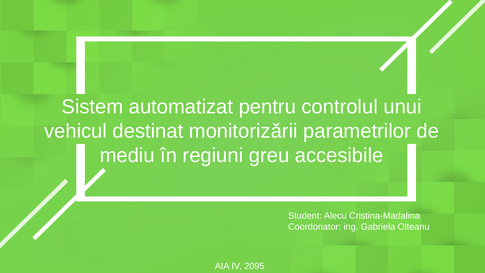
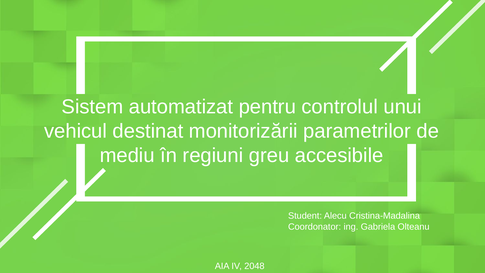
2095: 2095 -> 2048
